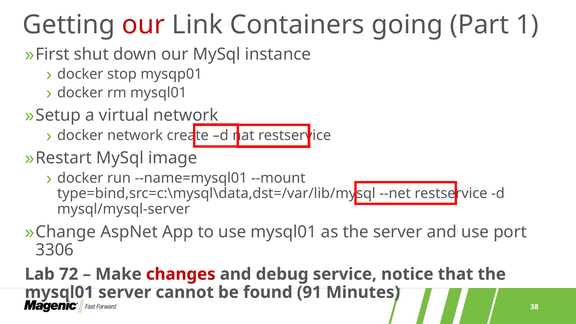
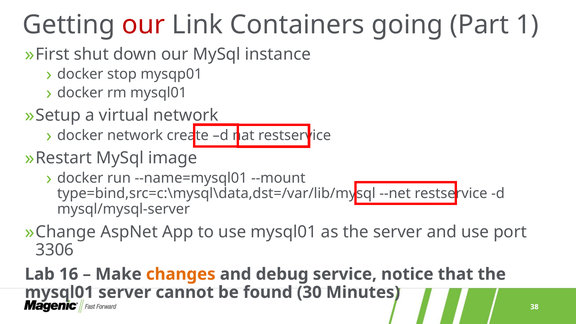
72: 72 -> 16
changes colour: red -> orange
91: 91 -> 30
